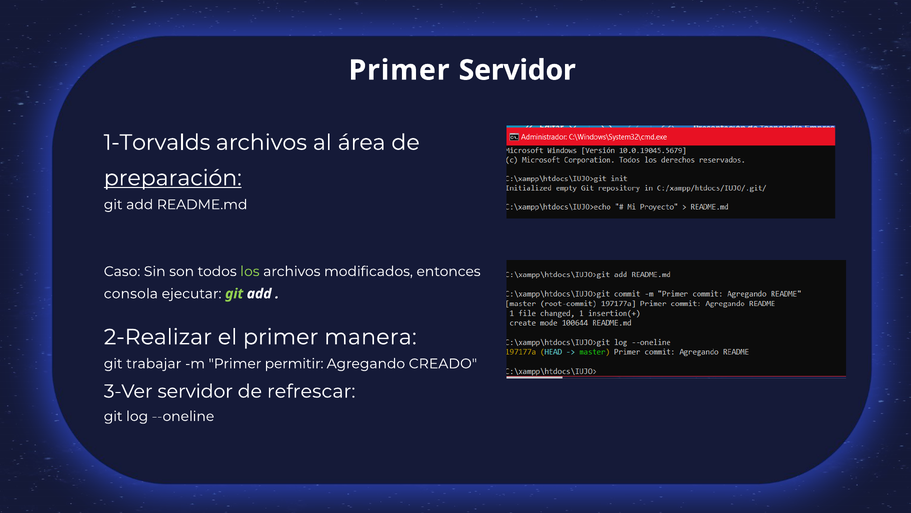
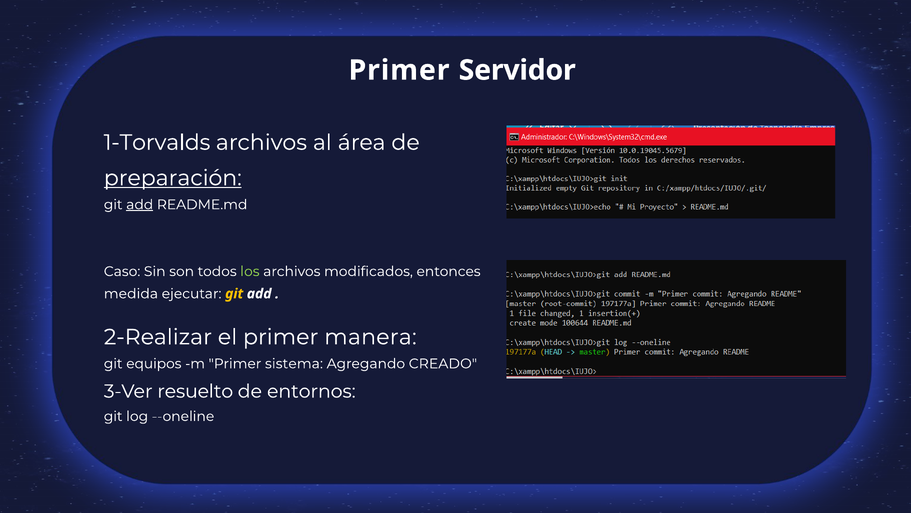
add at (140, 204) underline: none -> present
consola: consola -> medida
git at (234, 293) colour: light green -> yellow
trabajar: trabajar -> equipos
permitir: permitir -> sistema
3-Ver servidor: servidor -> resuelto
refrescar: refrescar -> entornos
